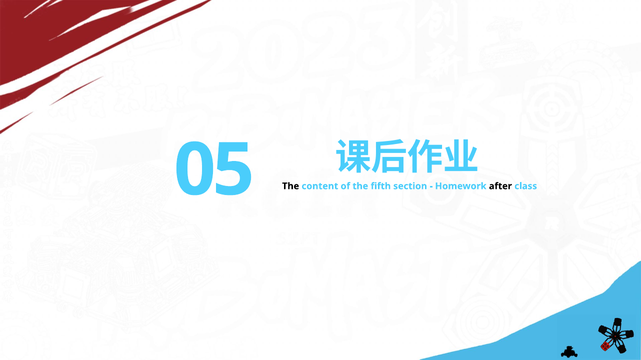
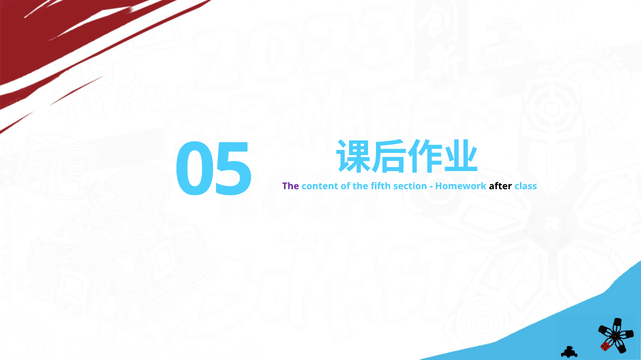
The at (291, 186) colour: black -> purple
